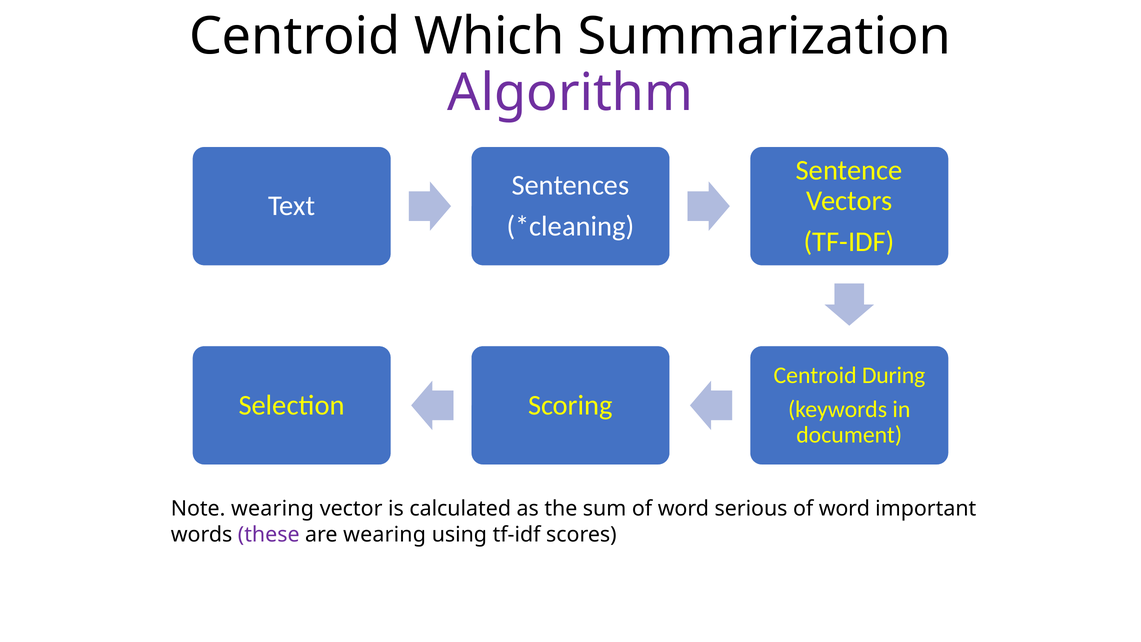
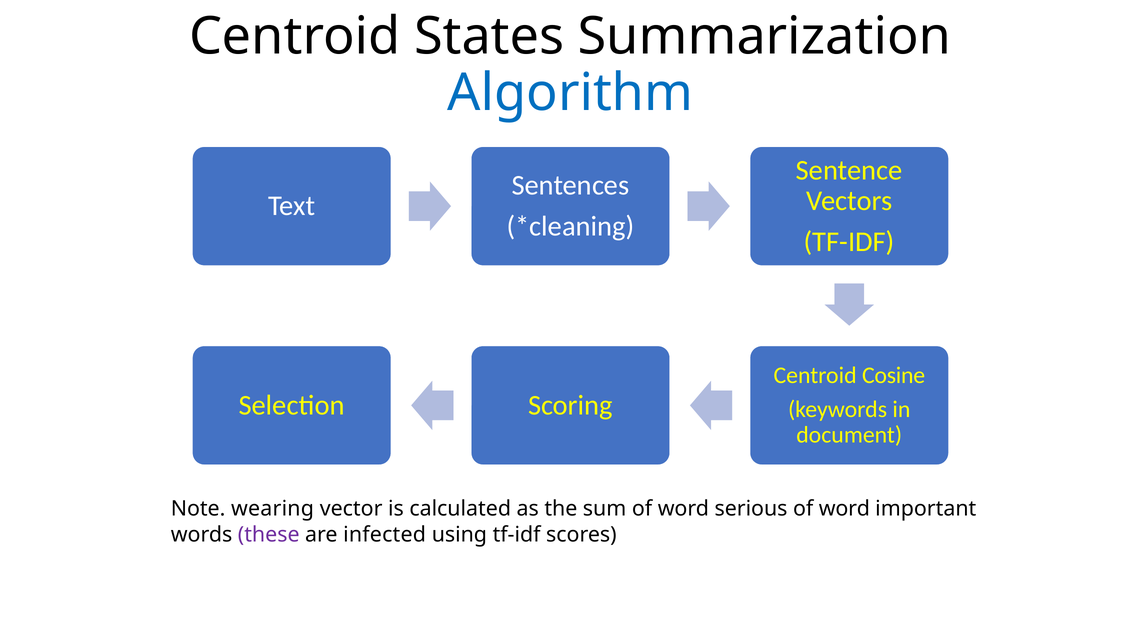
Which: Which -> States
Algorithm colour: purple -> blue
During: During -> Cosine
are wearing: wearing -> infected
